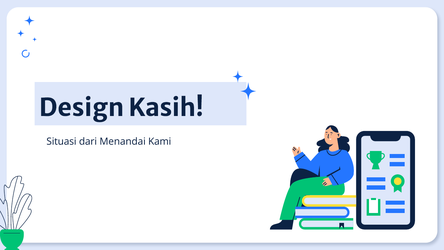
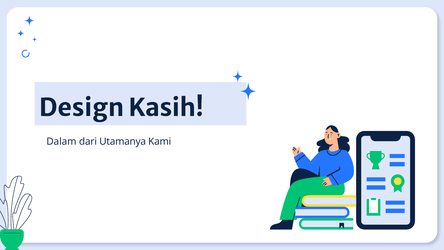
Situasi: Situasi -> Dalam
Menandai: Menandai -> Utamanya
